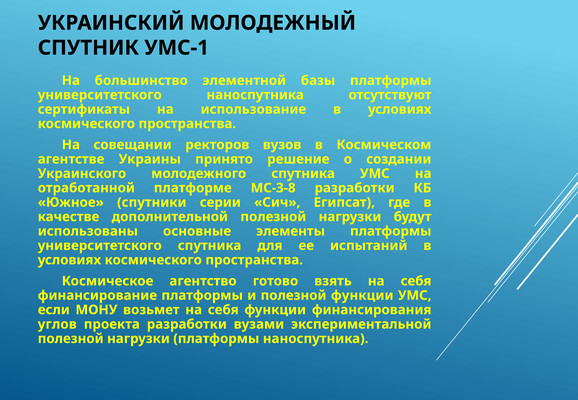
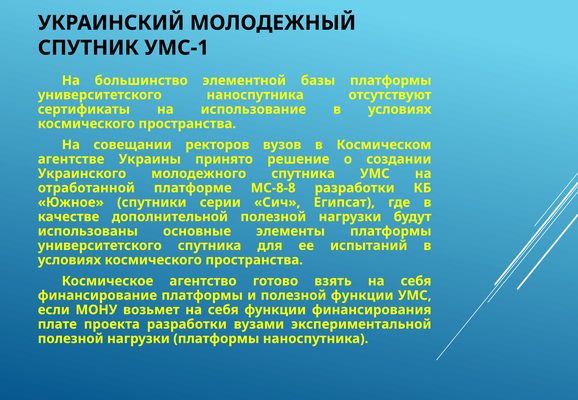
МС-3-8: МС-3-8 -> МС-8-8
углов: углов -> плате
